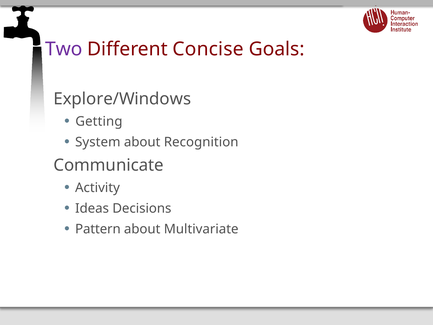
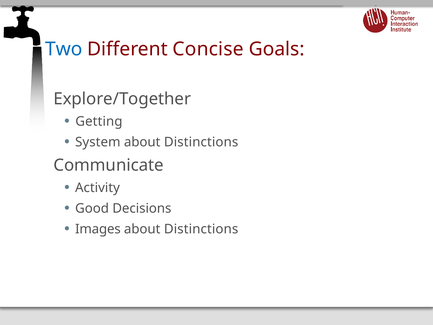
Two colour: purple -> blue
Explore/Windows: Explore/Windows -> Explore/Together
Recognition at (201, 142): Recognition -> Distinctions
Ideas: Ideas -> Good
Pattern: Pattern -> Images
Multivariate at (201, 229): Multivariate -> Distinctions
